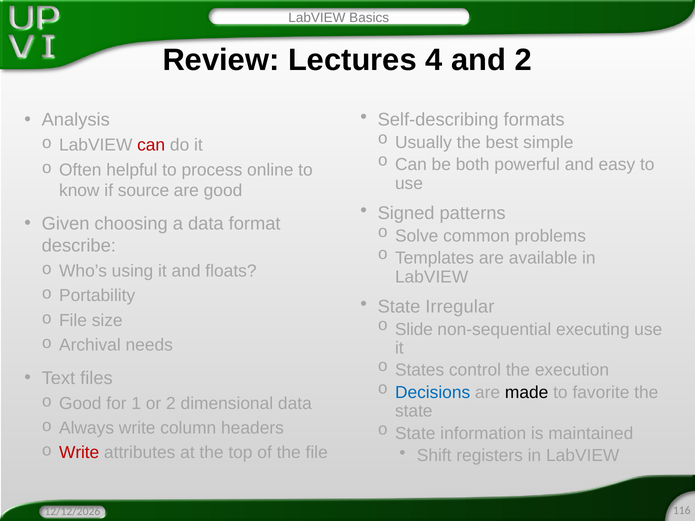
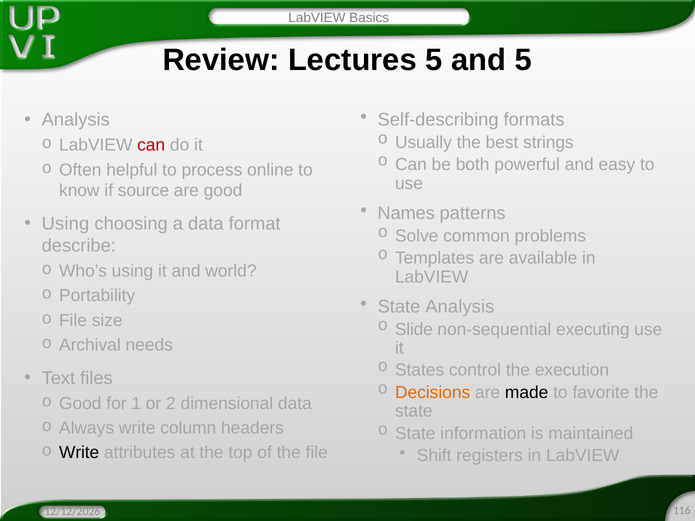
Lectures 4: 4 -> 5
and 2: 2 -> 5
simple: simple -> strings
Signed: Signed -> Names
Given at (66, 224): Given -> Using
floats: floats -> world
State Irregular: Irregular -> Analysis
Decisions colour: blue -> orange
Write at (79, 453) colour: red -> black
